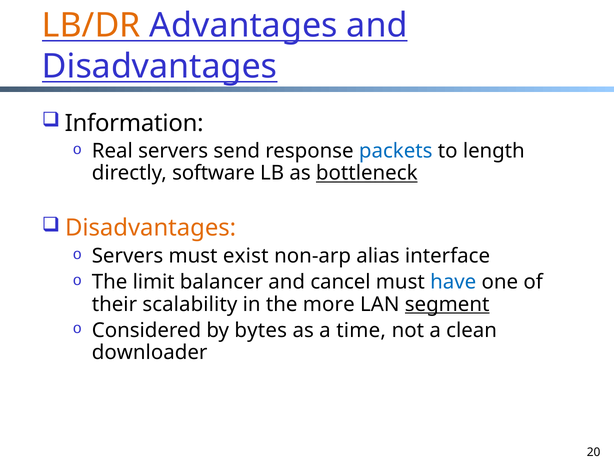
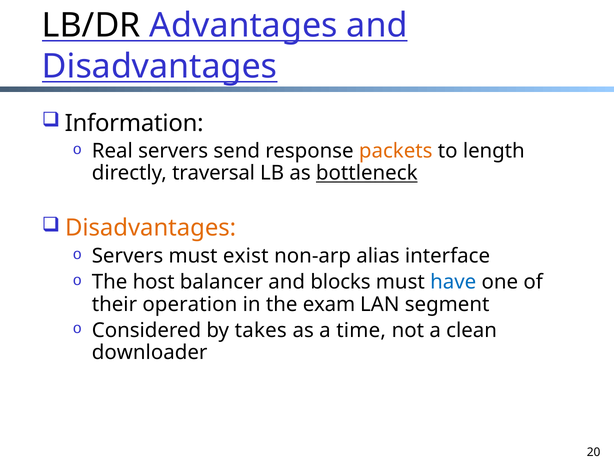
LB/DR colour: orange -> black
packets colour: blue -> orange
software: software -> traversal
limit: limit -> host
cancel: cancel -> blocks
scalability: scalability -> operation
more: more -> exam
segment underline: present -> none
bytes: bytes -> takes
